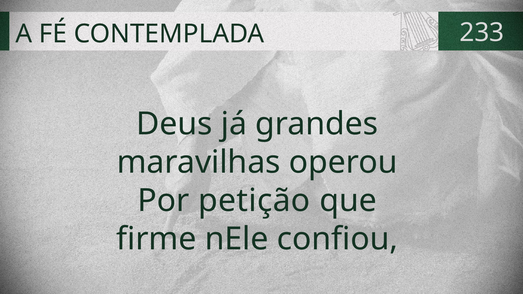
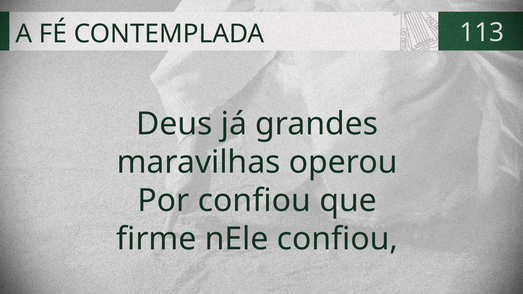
233: 233 -> 113
Por petição: petição -> confiou
